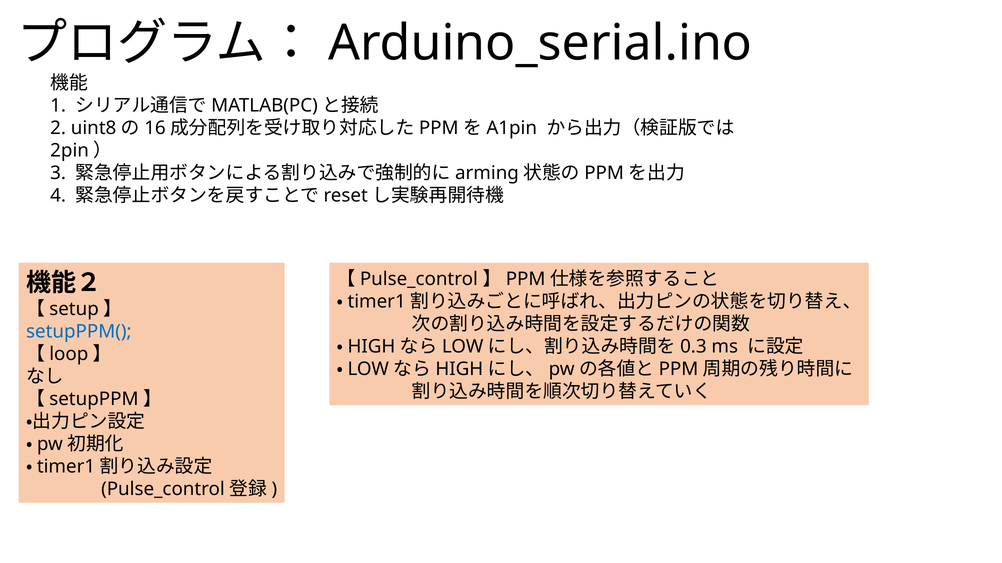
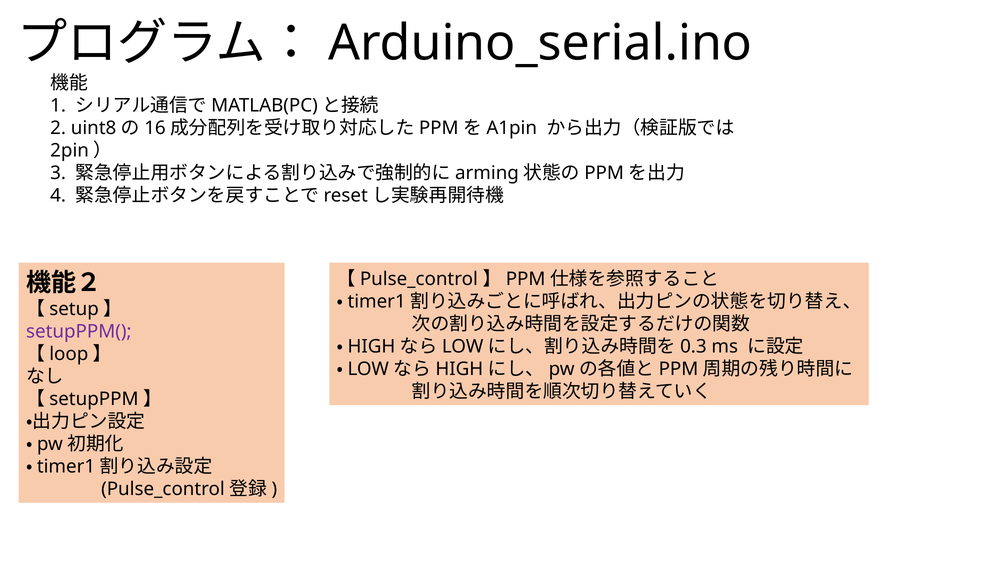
setupPPM( colour: blue -> purple
